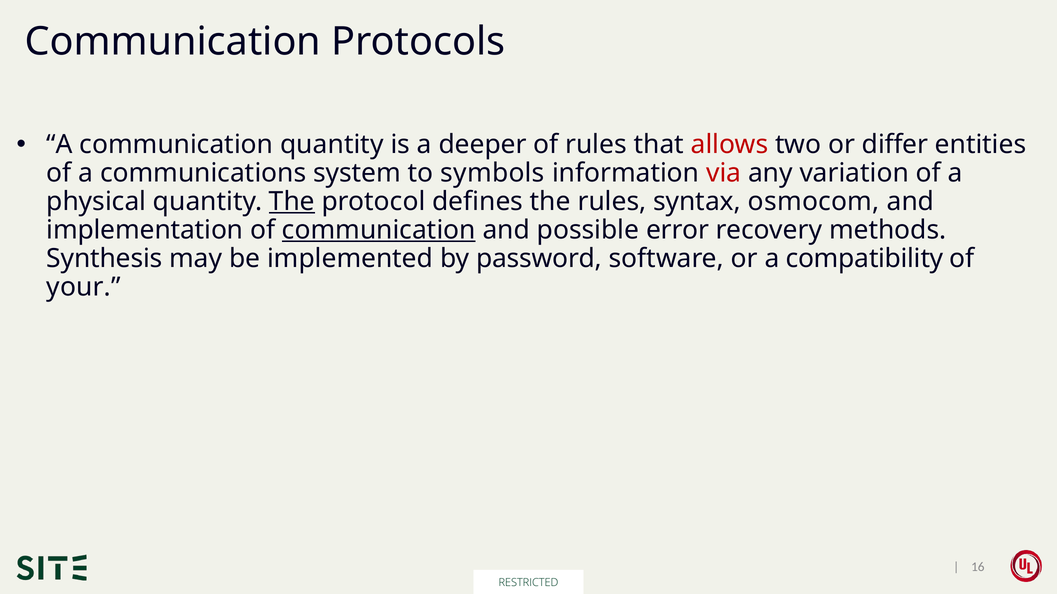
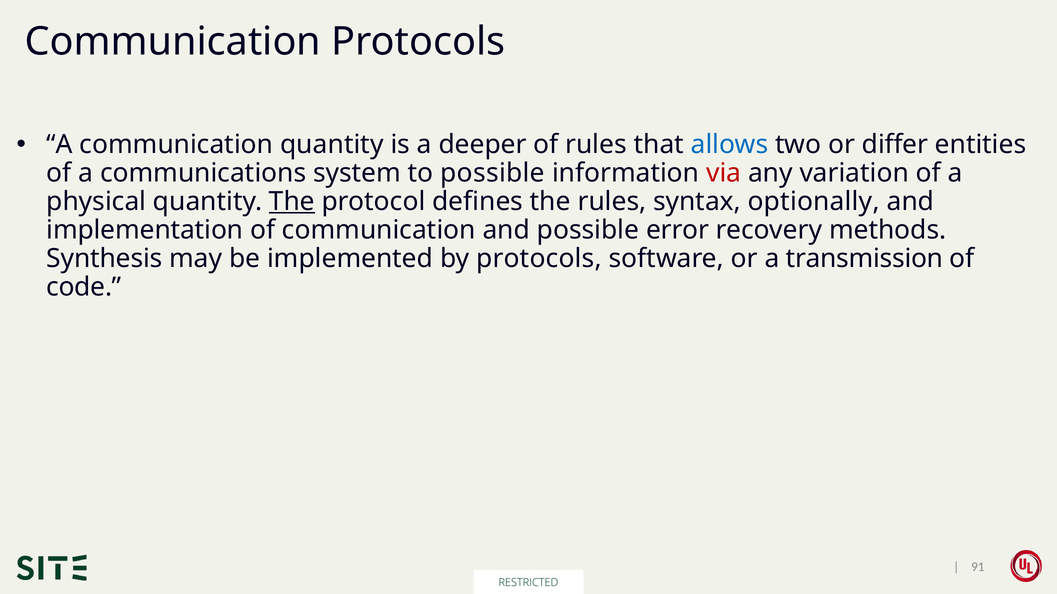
allows colour: red -> blue
to symbols: symbols -> possible
osmocom: osmocom -> optionally
communication at (379, 230) underline: present -> none
by password: password -> protocols
compatibility: compatibility -> transmission
your: your -> code
16: 16 -> 91
